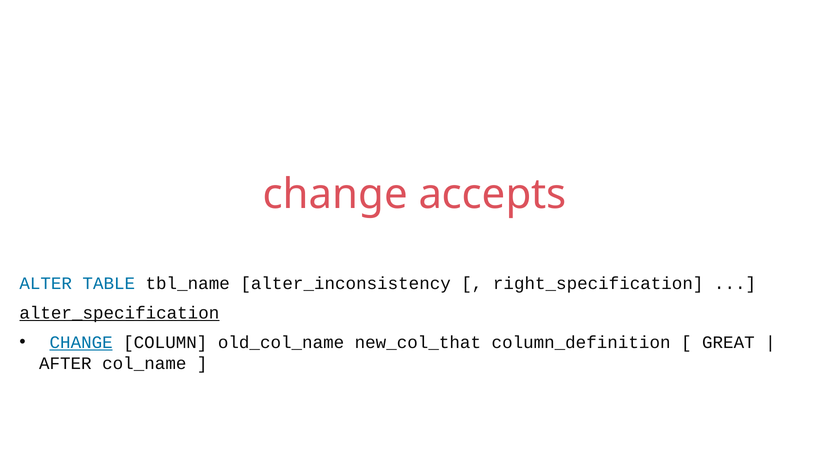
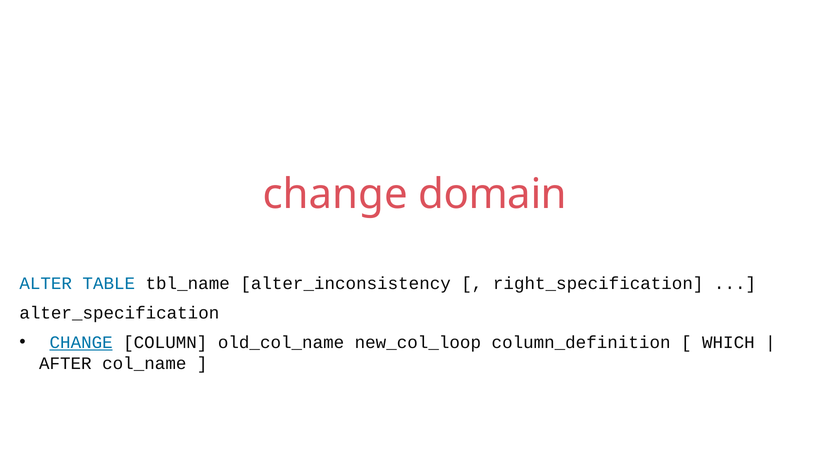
accepts: accepts -> domain
alter_specification underline: present -> none
new_col_that: new_col_that -> new_col_loop
GREAT: GREAT -> WHICH
